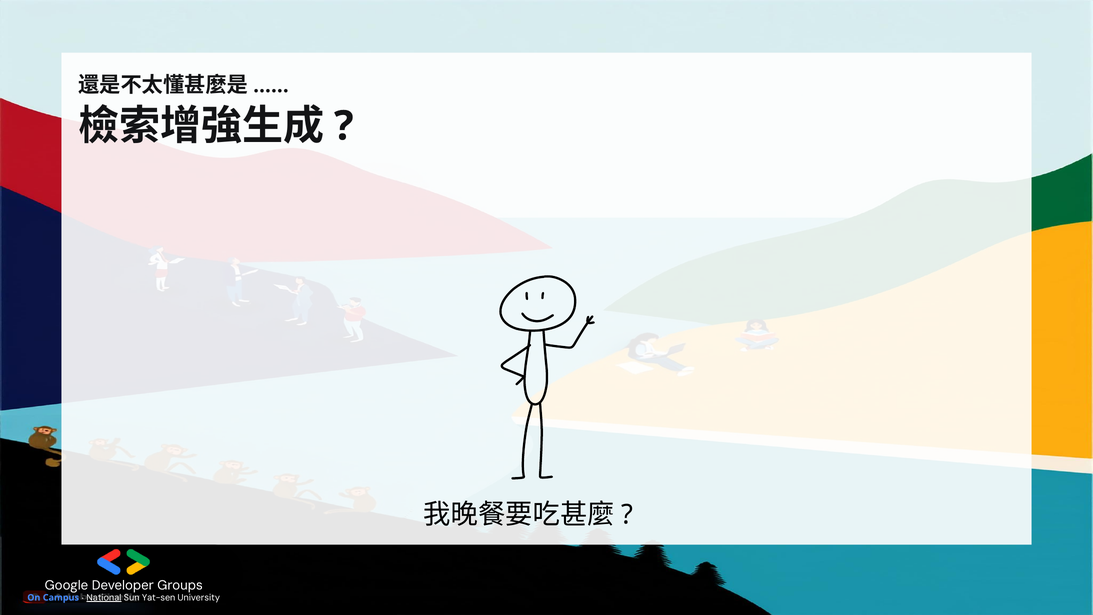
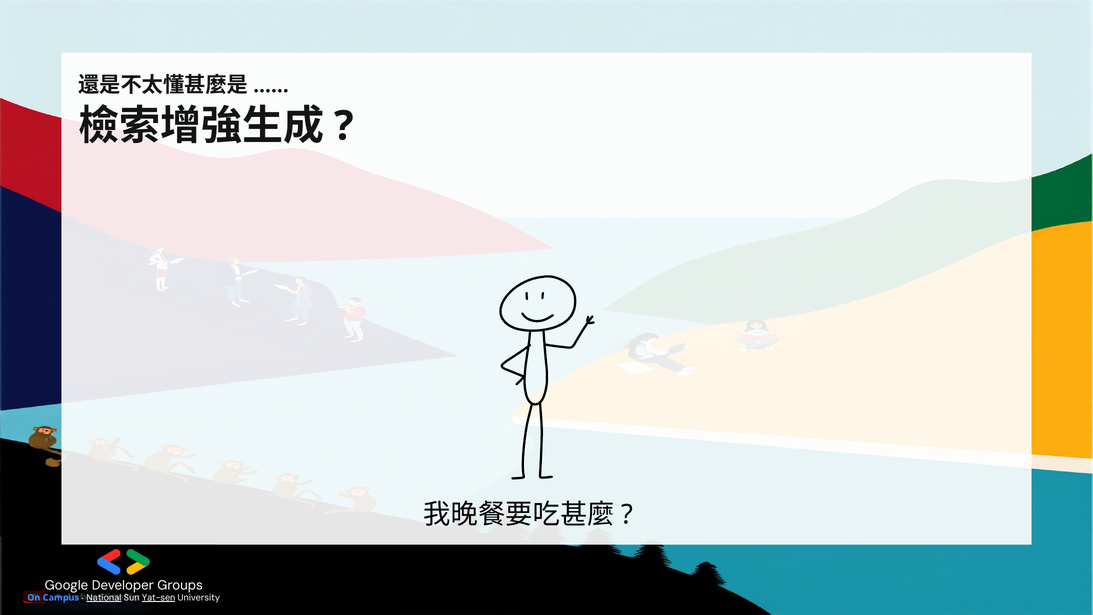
Yat-sen underline: none -> present
